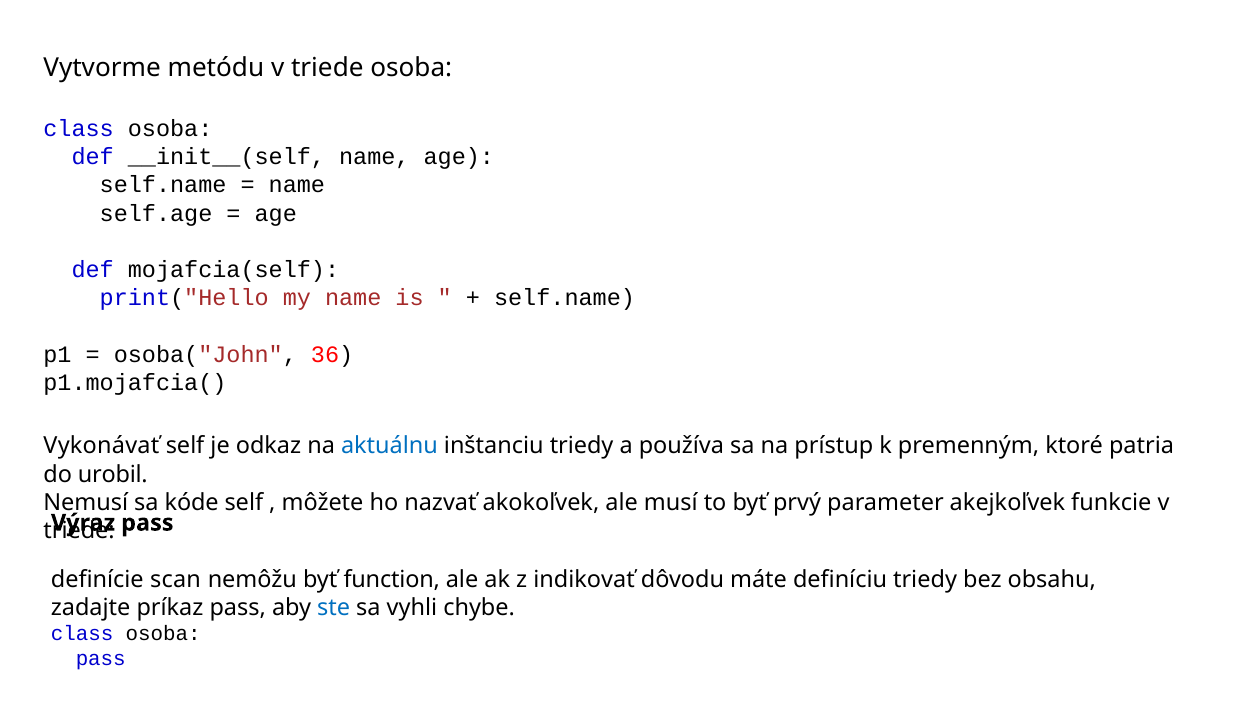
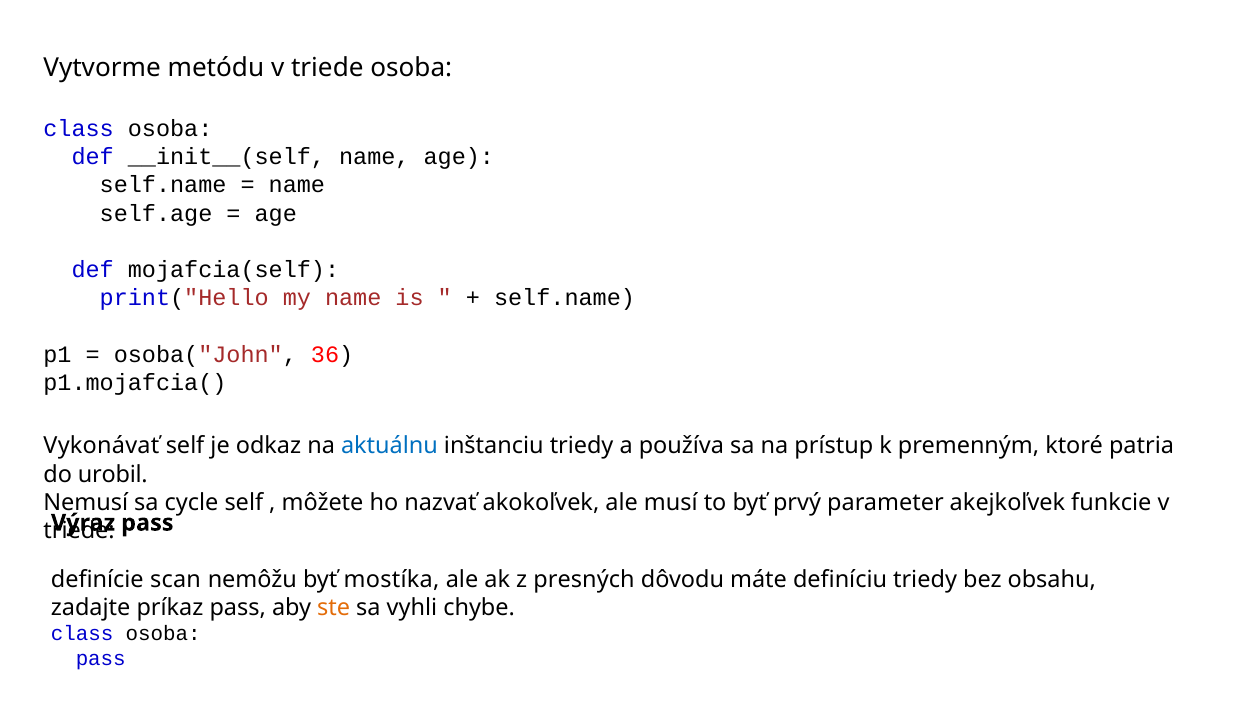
kóde: kóde -> cycle
function: function -> mostíka
indikovať: indikovať -> presných
ste colour: blue -> orange
